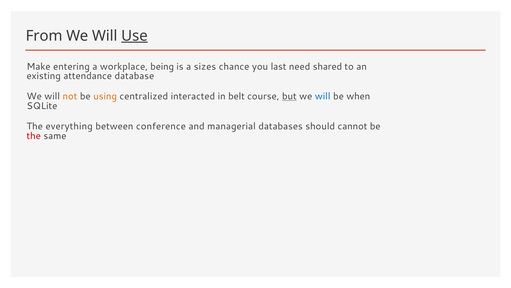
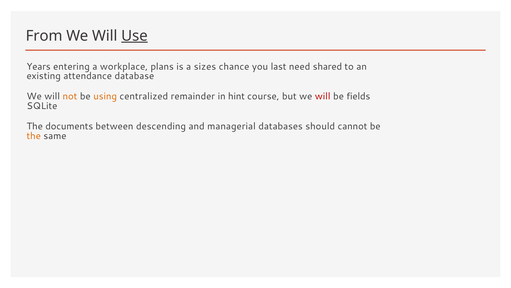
Make: Make -> Years
being: being -> plans
interacted: interacted -> remainder
belt: belt -> hint
but underline: present -> none
will at (323, 96) colour: blue -> red
when: when -> fields
everything: everything -> documents
conference: conference -> descending
the at (34, 136) colour: red -> orange
